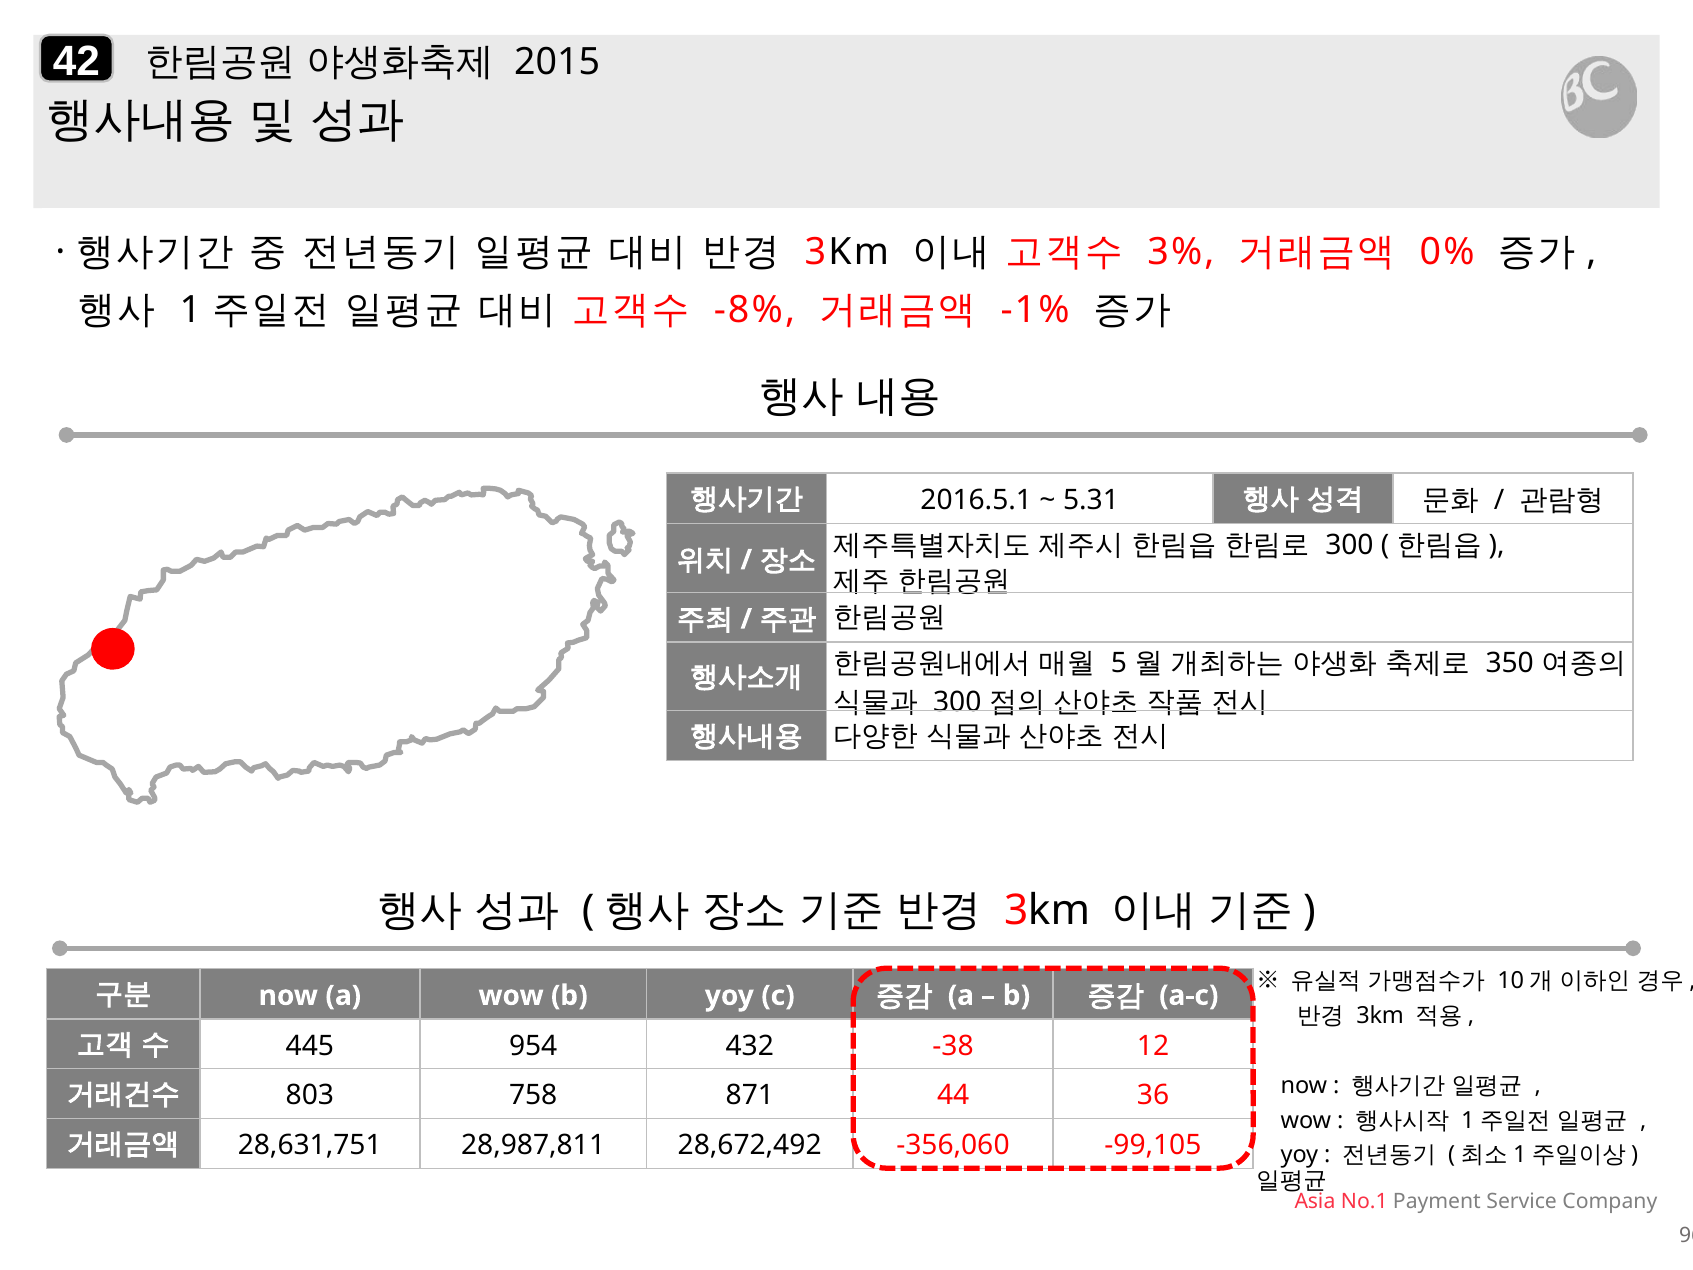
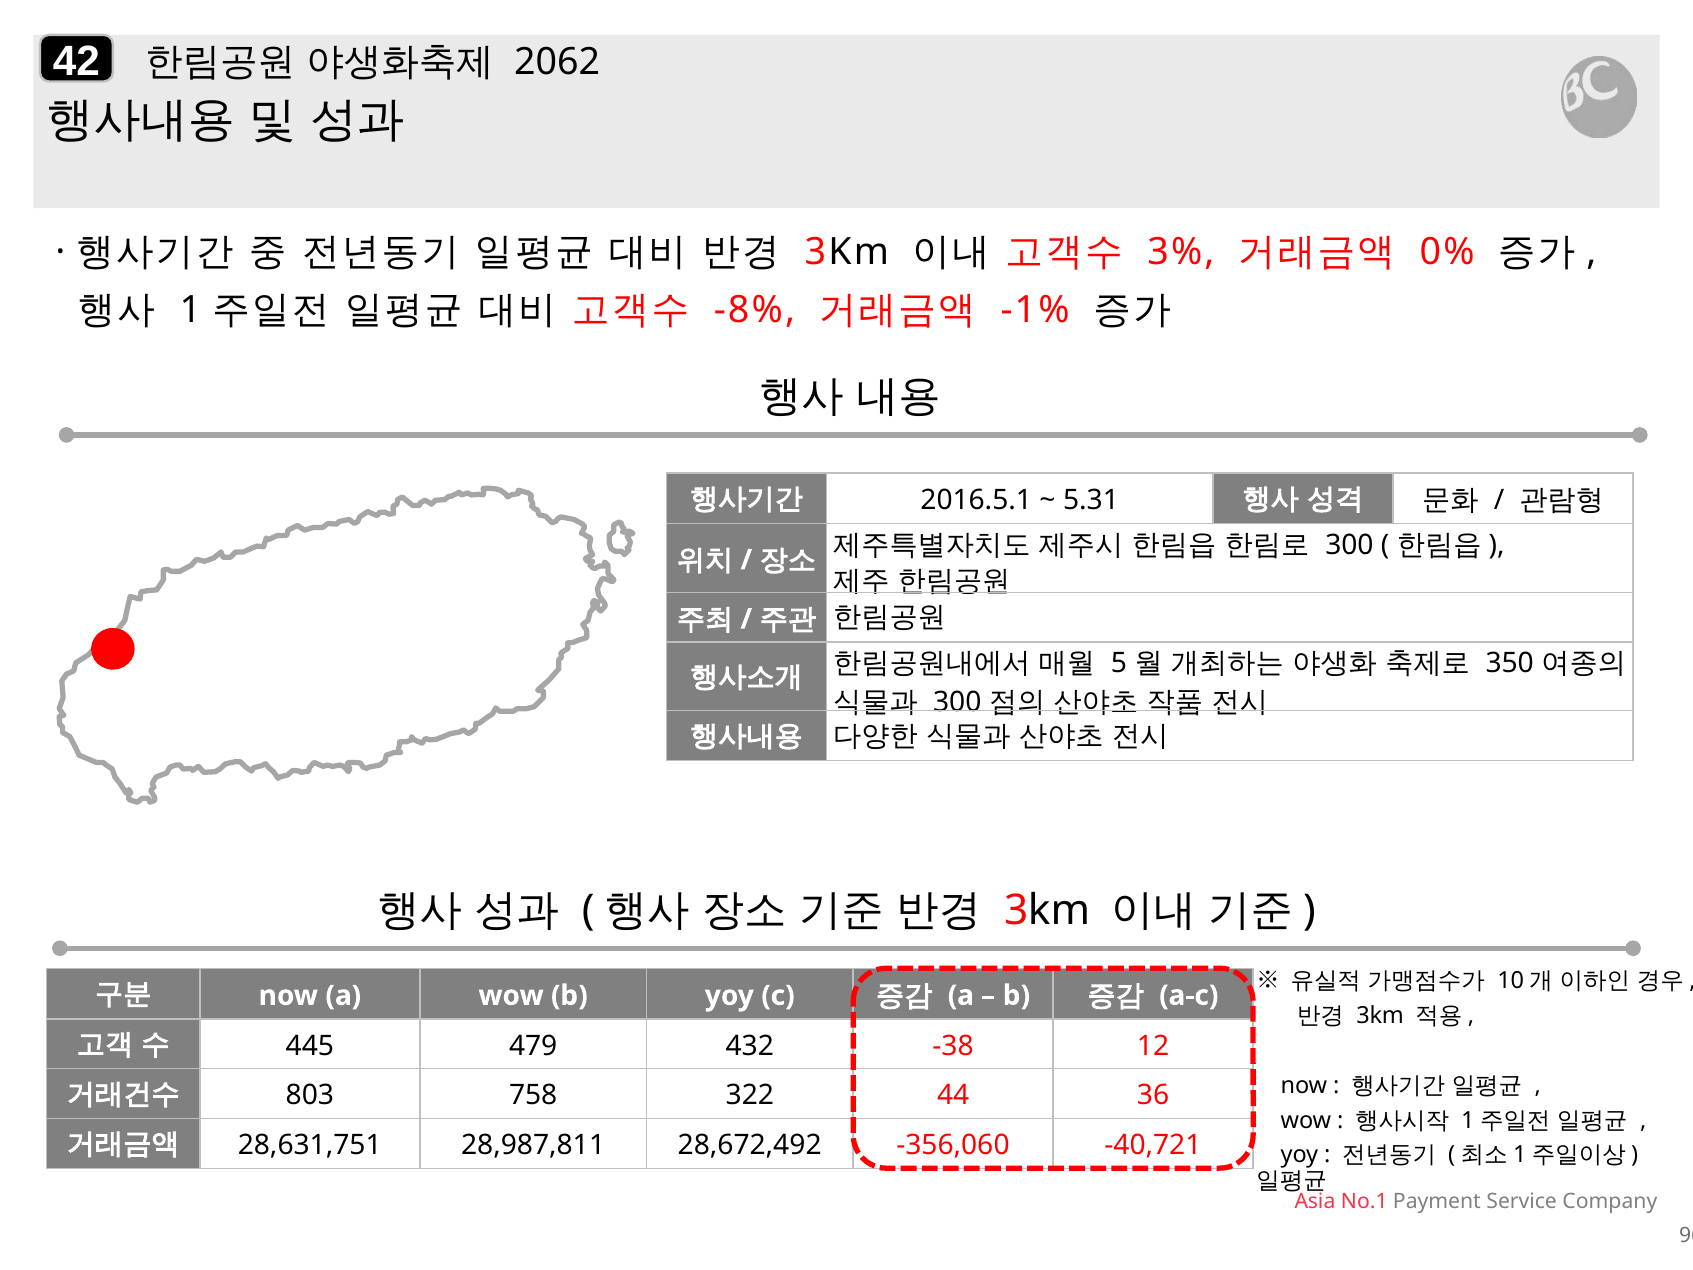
2015: 2015 -> 2062
954: 954 -> 479
871: 871 -> 322
-99,105: -99,105 -> -40,721
